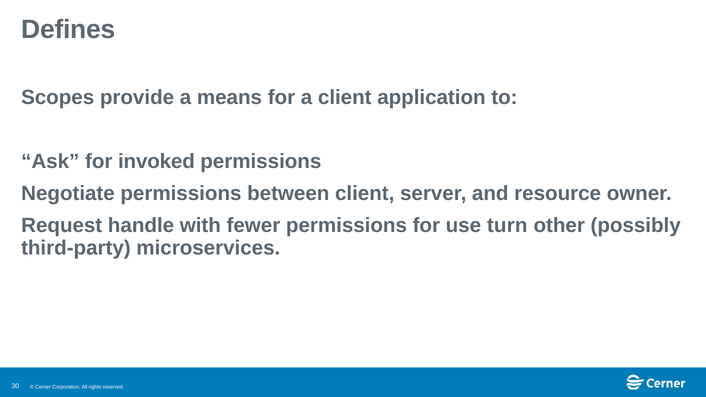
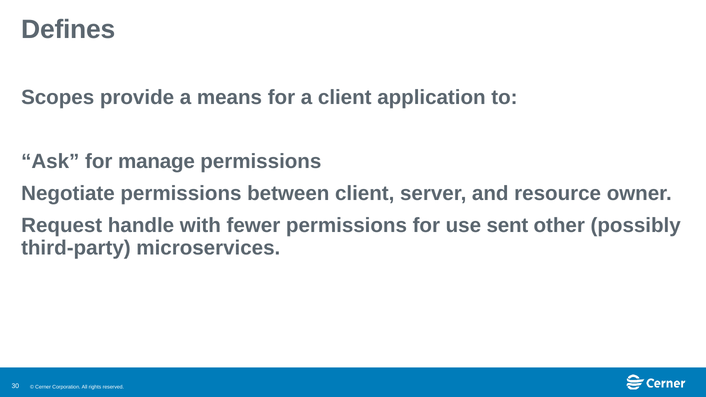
invoked: invoked -> manage
turn: turn -> sent
